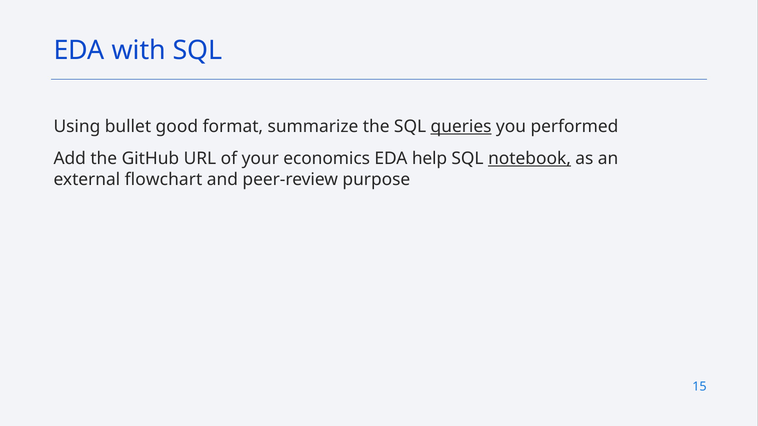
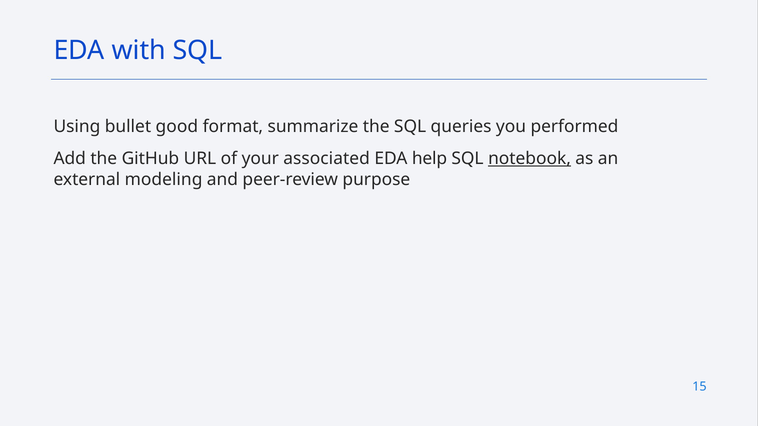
queries underline: present -> none
economics: economics -> associated
flowchart: flowchart -> modeling
